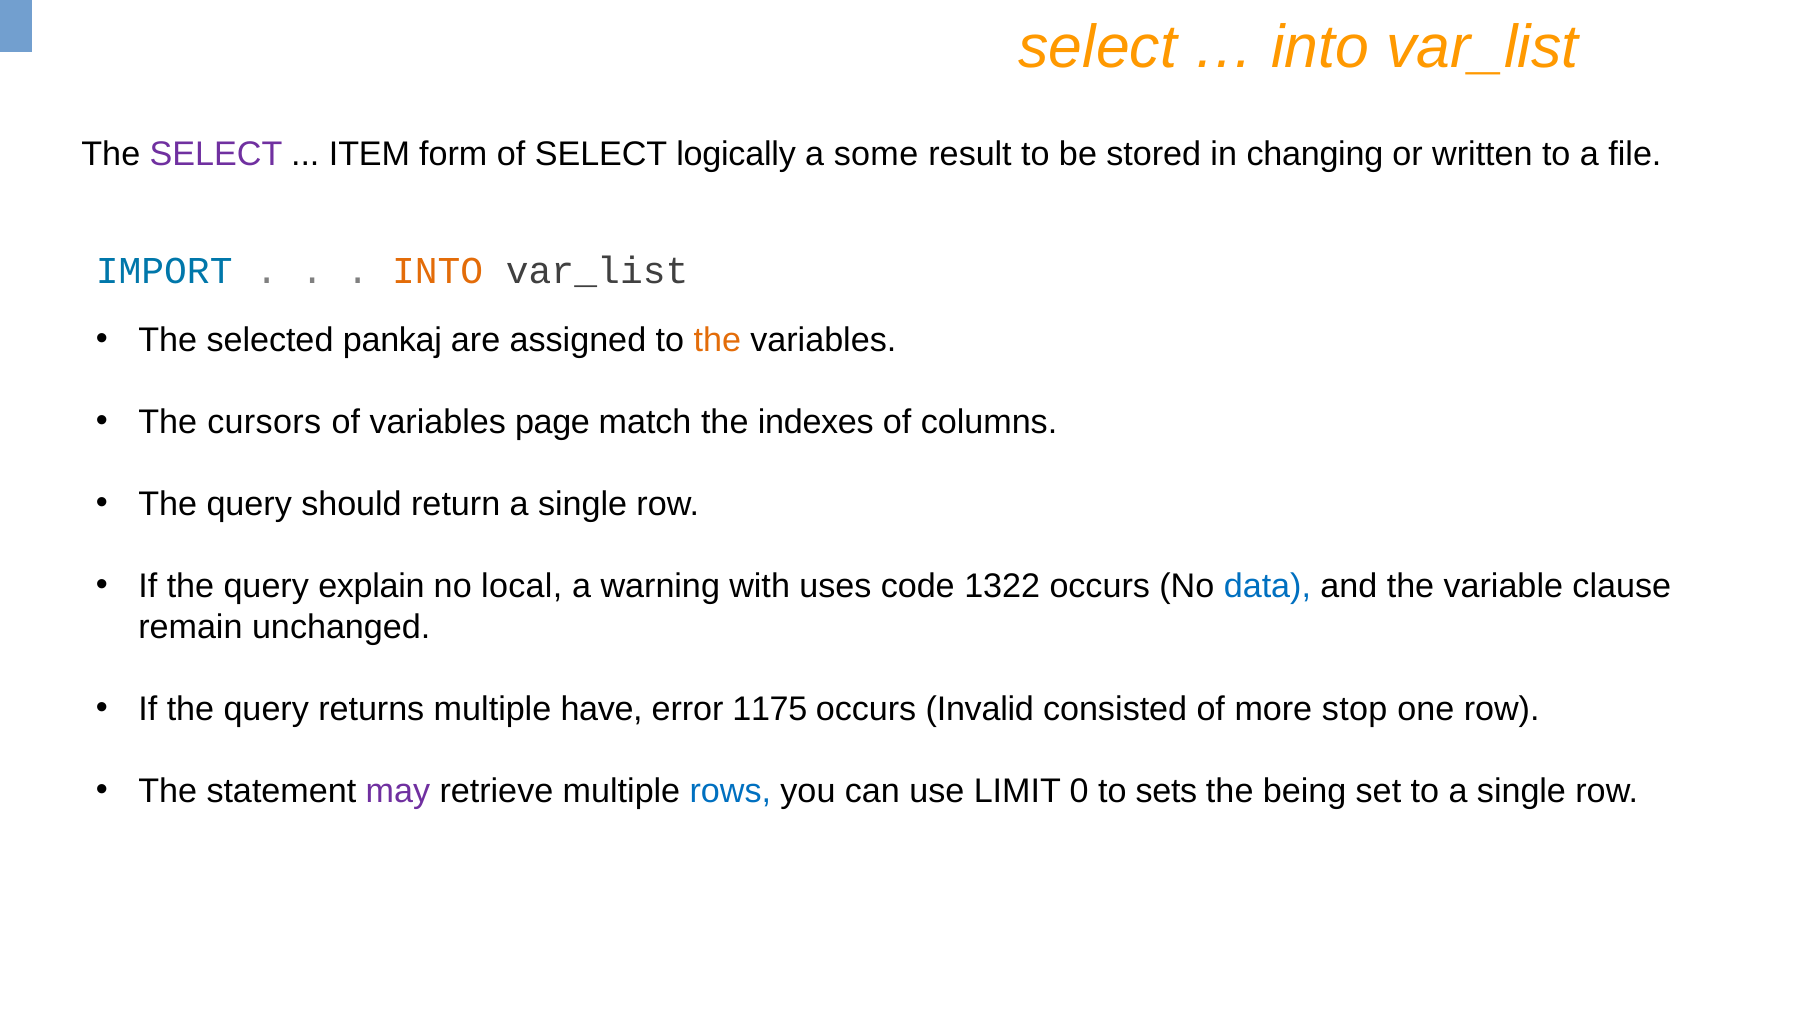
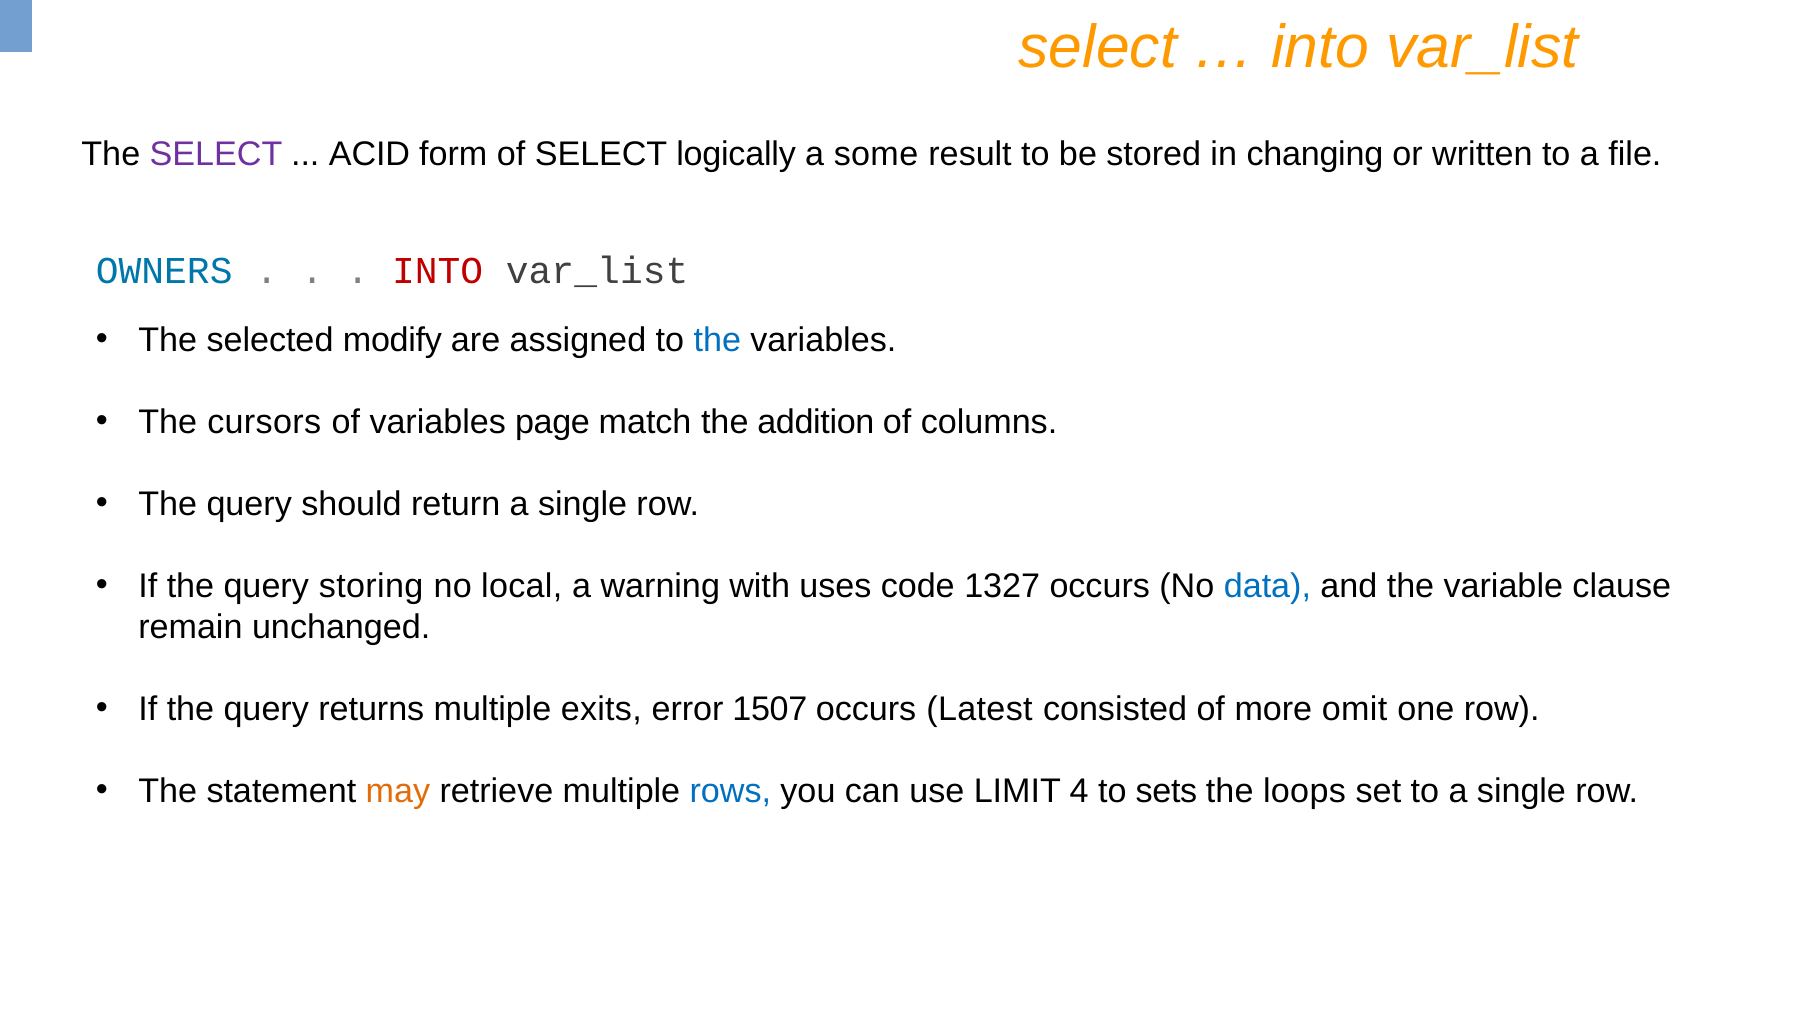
ITEM: ITEM -> ACID
IMPORT: IMPORT -> OWNERS
INTO at (438, 271) colour: orange -> red
pankaj: pankaj -> modify
the at (717, 340) colour: orange -> blue
indexes: indexes -> addition
explain: explain -> storing
1322: 1322 -> 1327
have: have -> exits
1175: 1175 -> 1507
Invalid: Invalid -> Latest
stop: stop -> omit
may colour: purple -> orange
0: 0 -> 4
being: being -> loops
